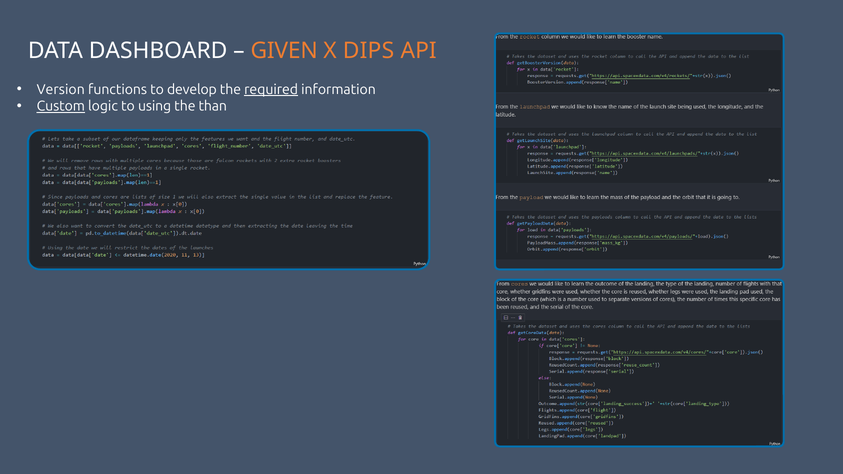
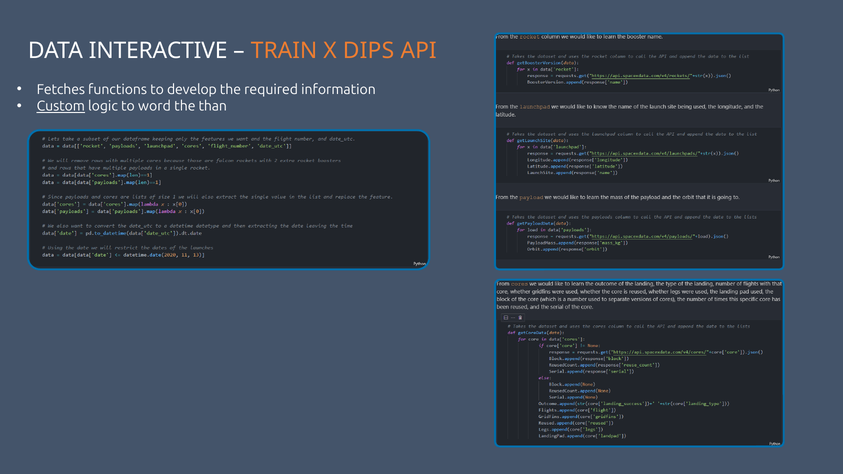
DASHBOARD: DASHBOARD -> INTERACTIVE
GIVEN: GIVEN -> TRAIN
Version: Version -> Fetches
required underline: present -> none
using: using -> word
